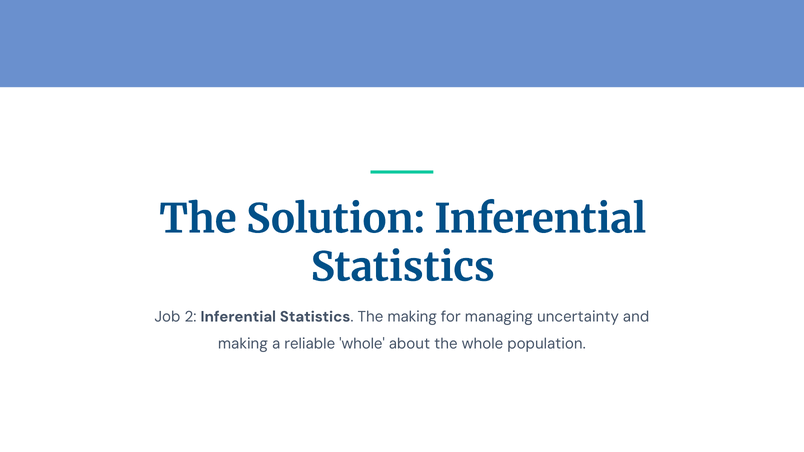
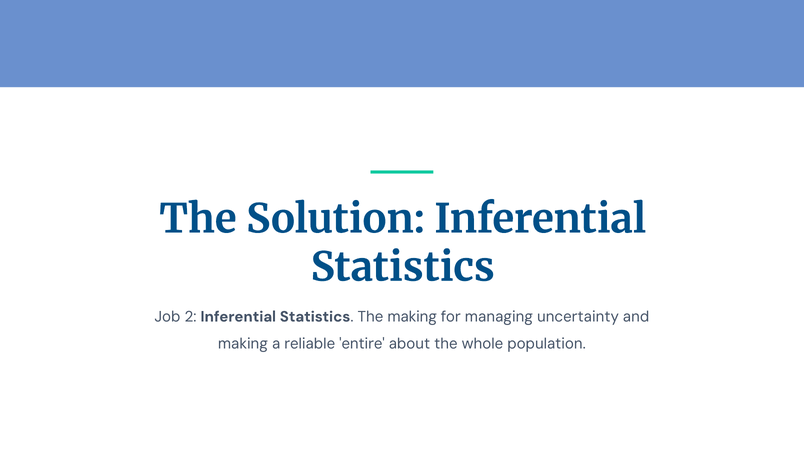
reliable whole: whole -> entire
